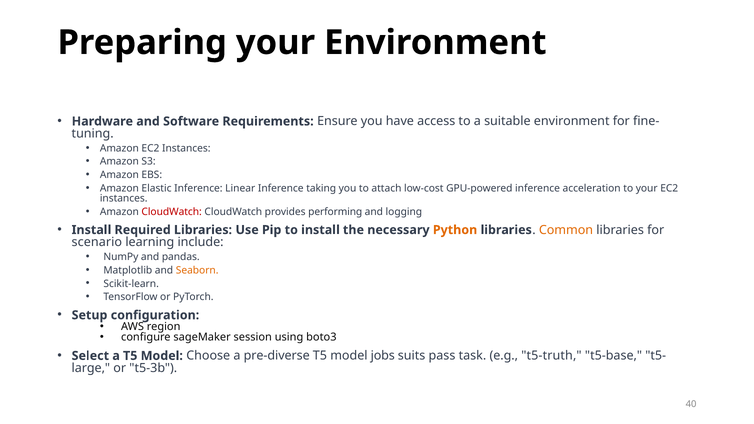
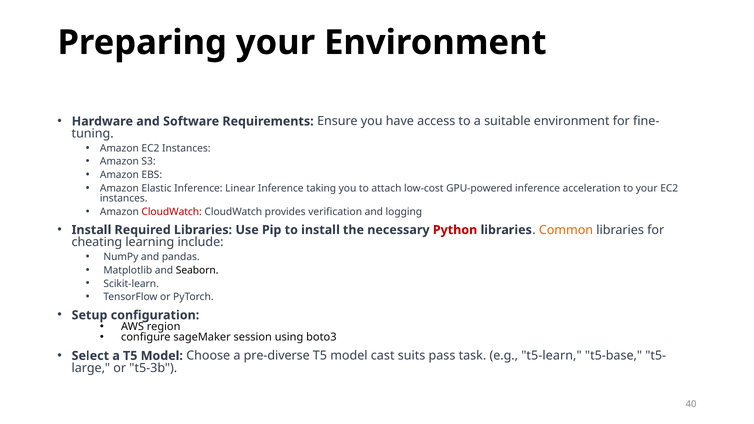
performing: performing -> verification
Python colour: orange -> red
scenario: scenario -> cheating
Seaborn colour: orange -> black
jobs: jobs -> cast
t5-truth: t5-truth -> t5-learn
